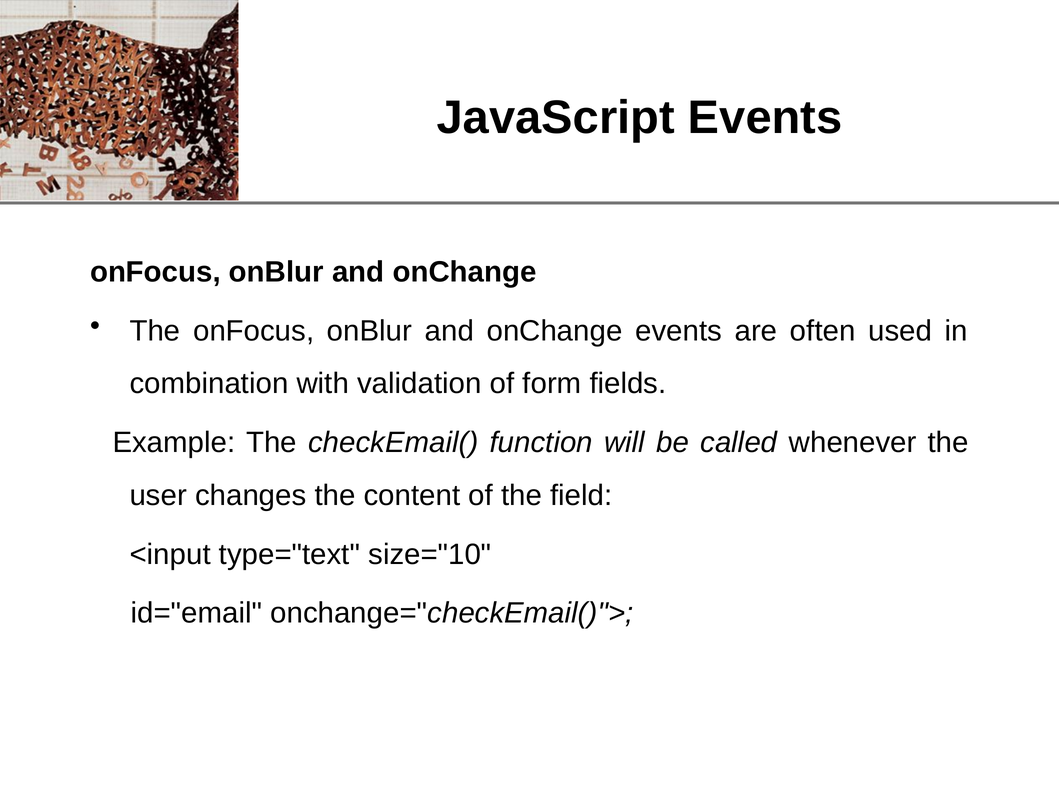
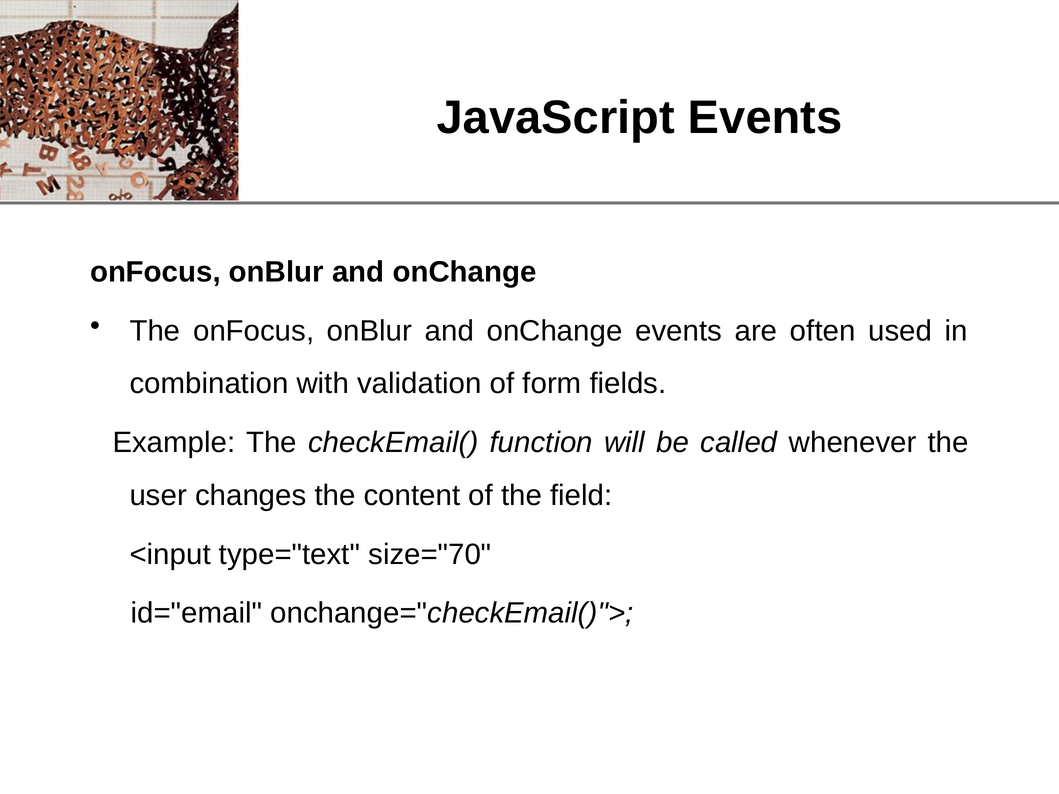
size="10: size="10 -> size="70
